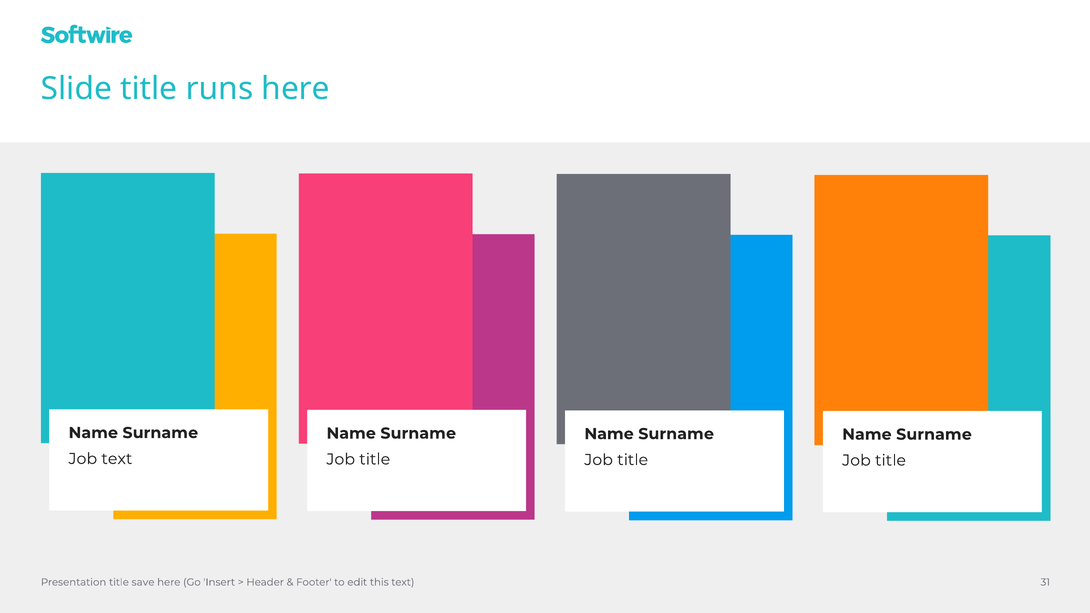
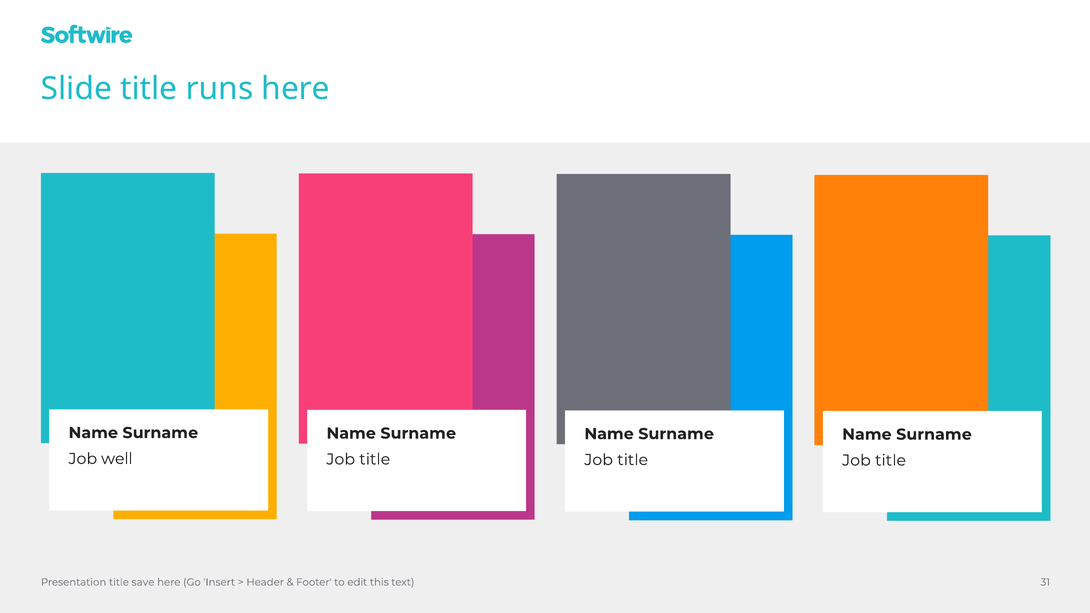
Job text: text -> well
